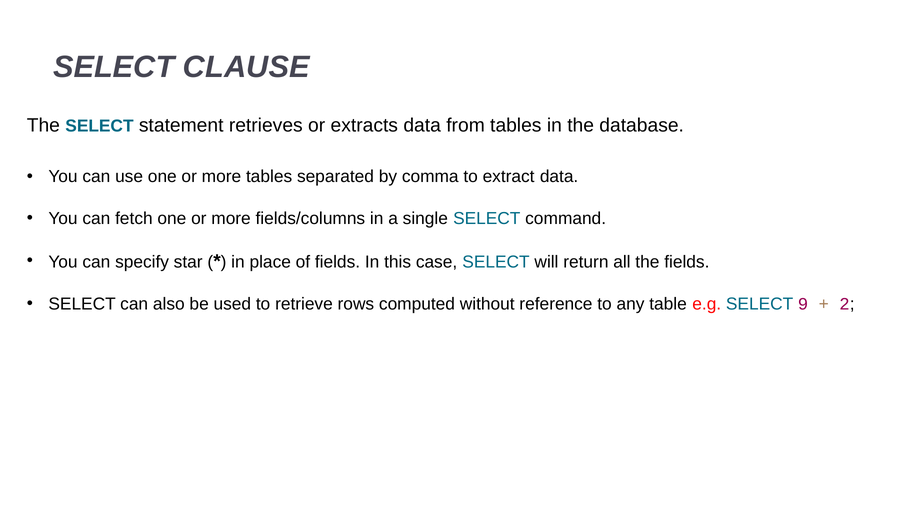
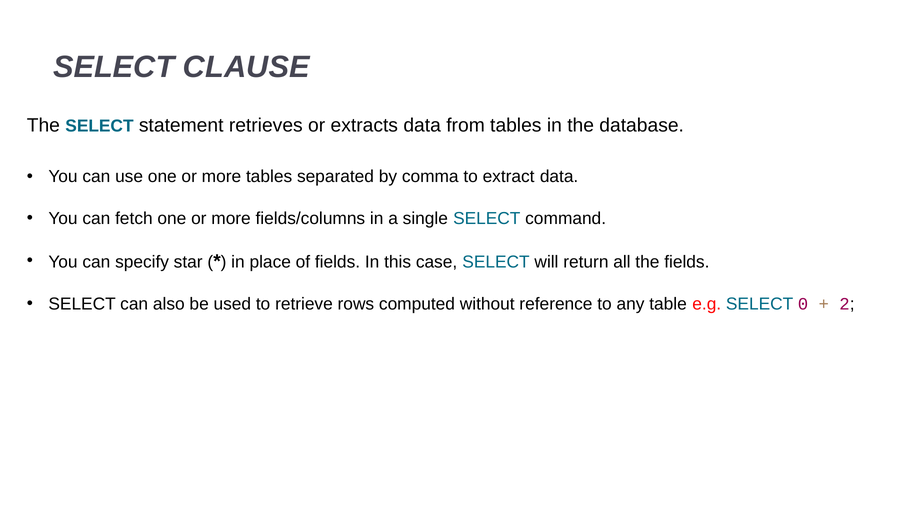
9: 9 -> 0
